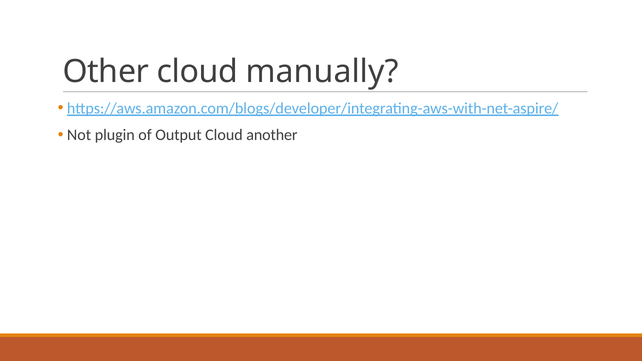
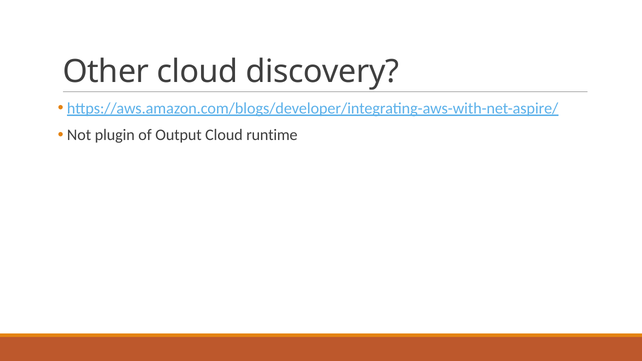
manually: manually -> discovery
another: another -> runtime
